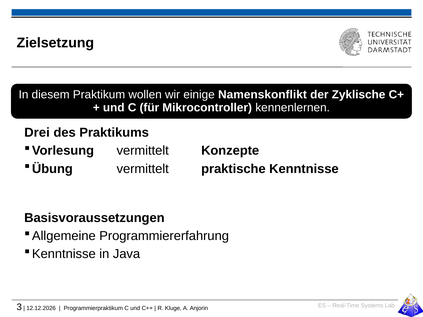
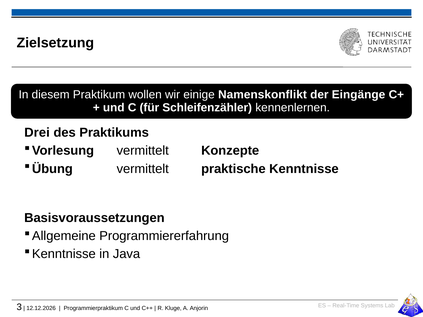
Zyklische: Zyklische -> Eingänge
Mikrocontroller: Mikrocontroller -> Schleifenzähler
